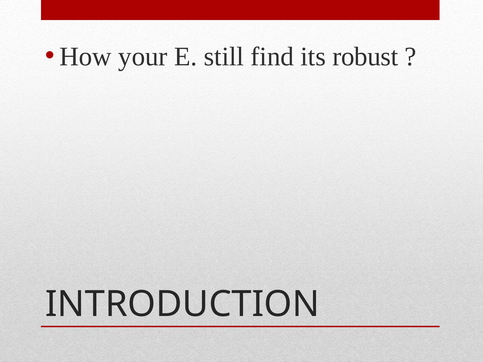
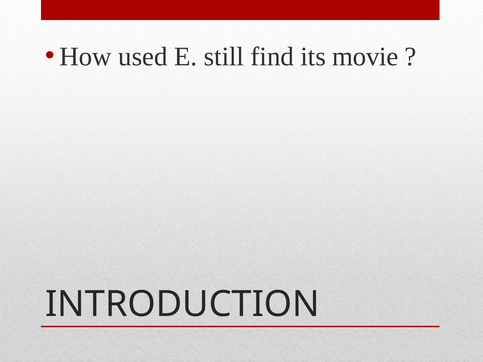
your: your -> used
robust: robust -> movie
